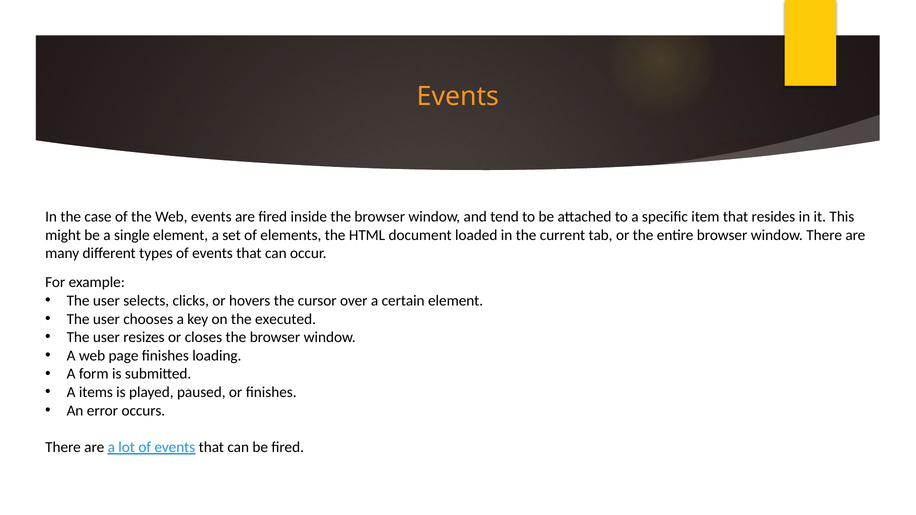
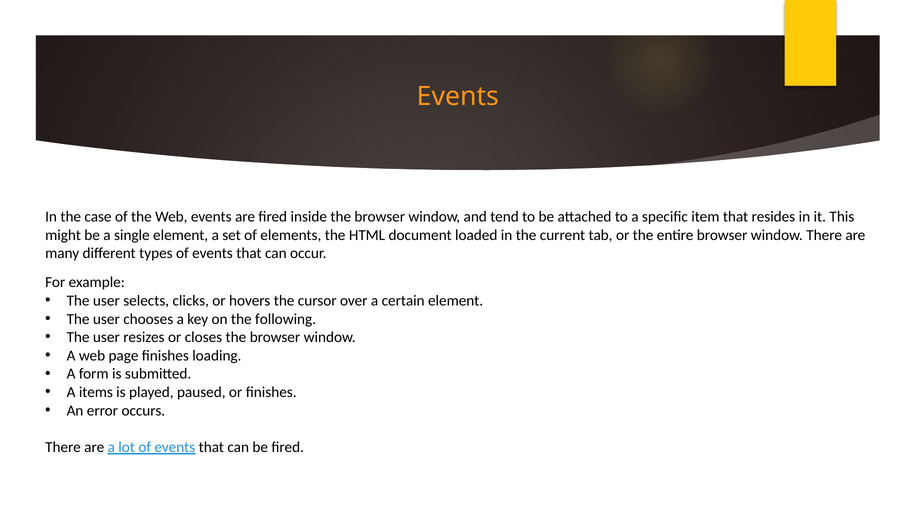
executed: executed -> following
